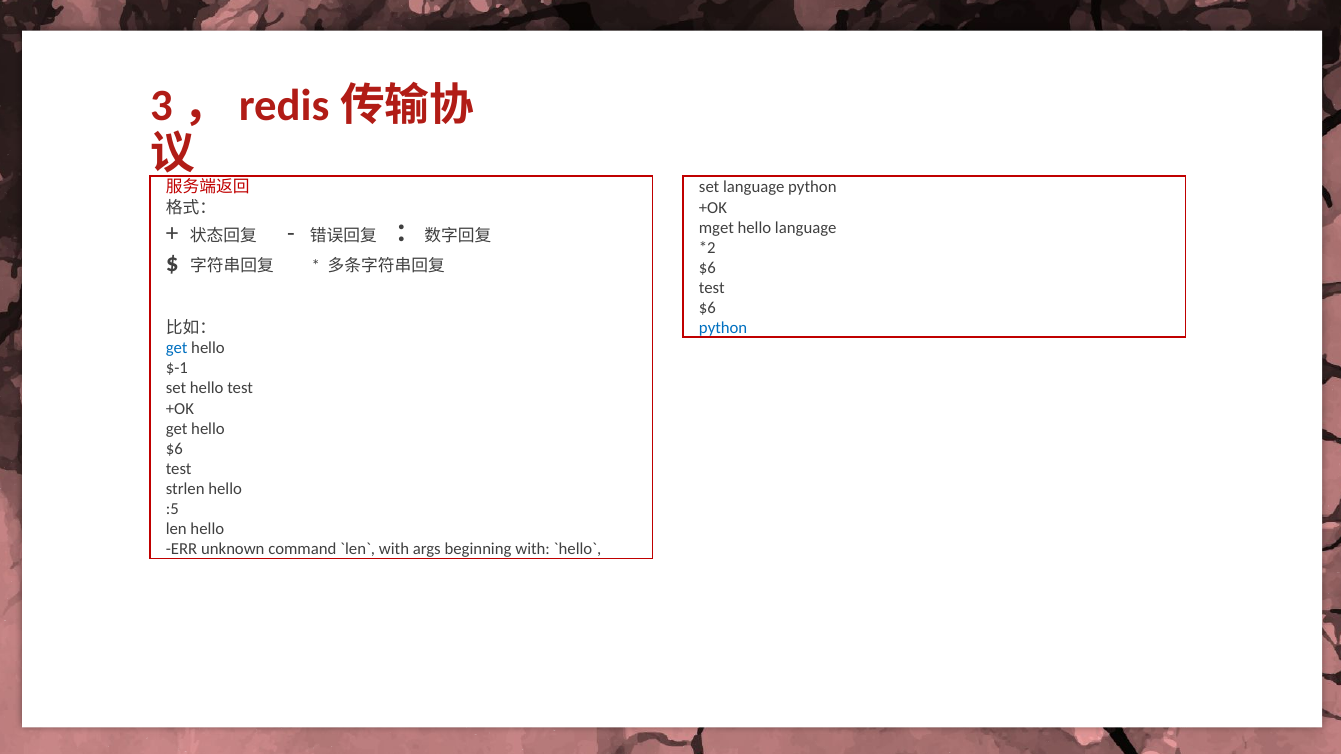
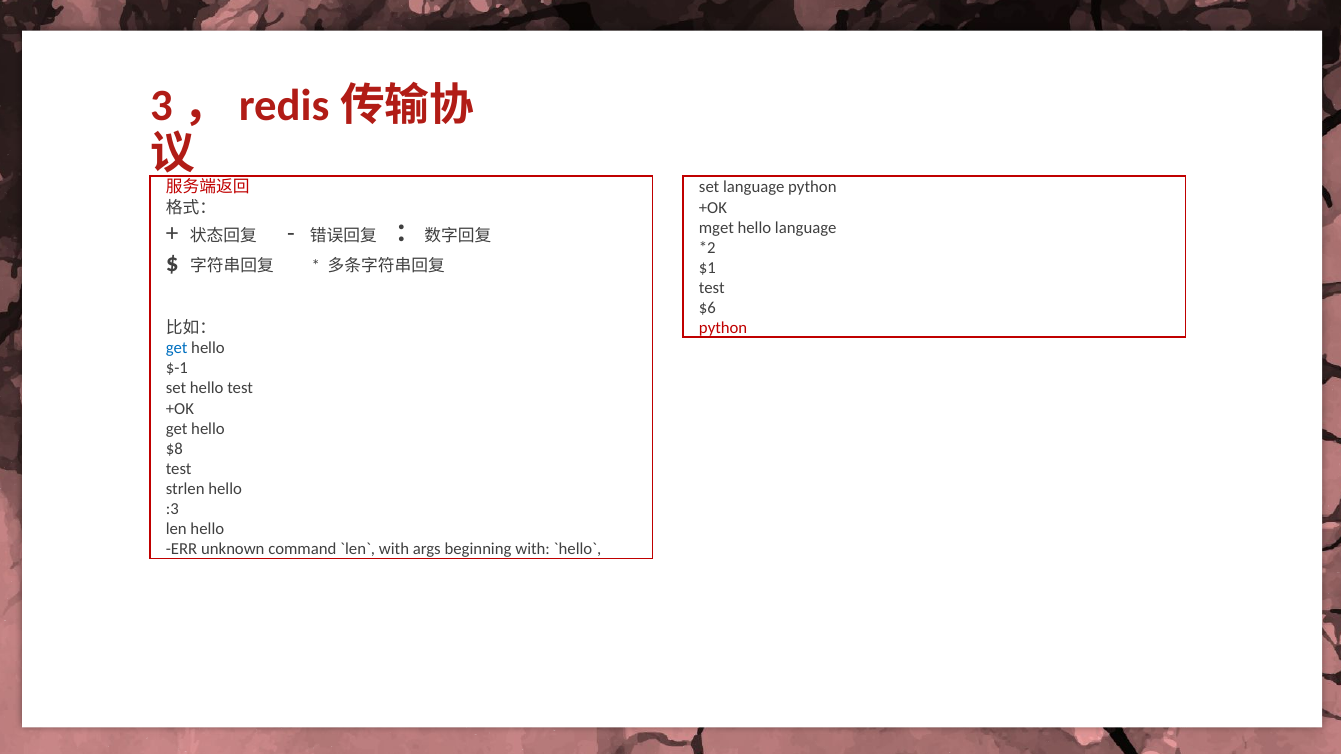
$6 at (707, 268): $6 -> $1
python at (723, 328) colour: blue -> red
$6 at (174, 449): $6 -> $8
:5: :5 -> :3
